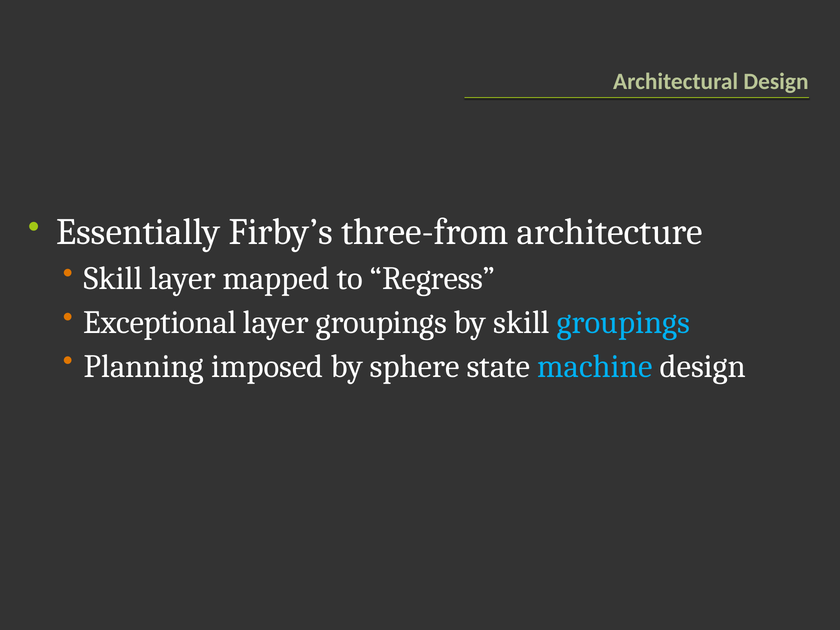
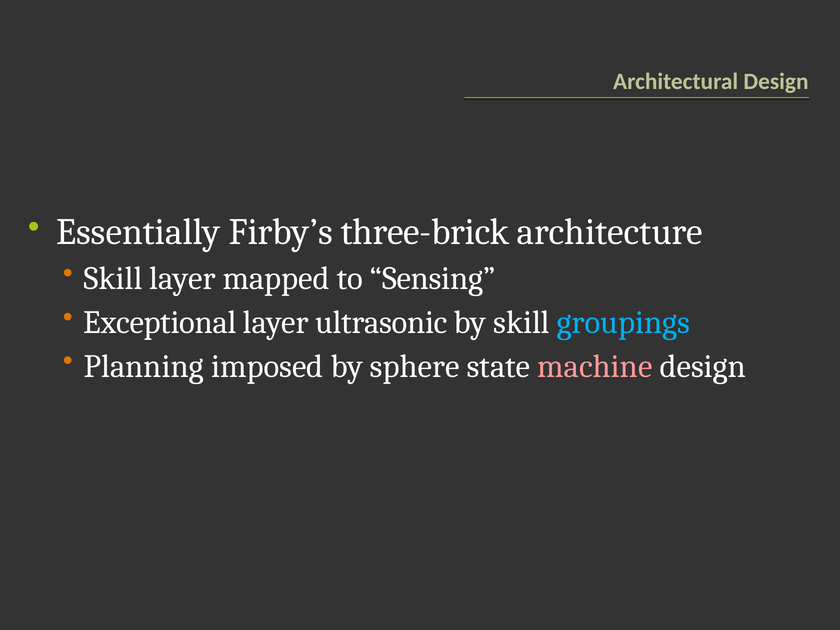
three-from: three-from -> three-brick
Regress: Regress -> Sensing
layer groupings: groupings -> ultrasonic
machine colour: light blue -> pink
